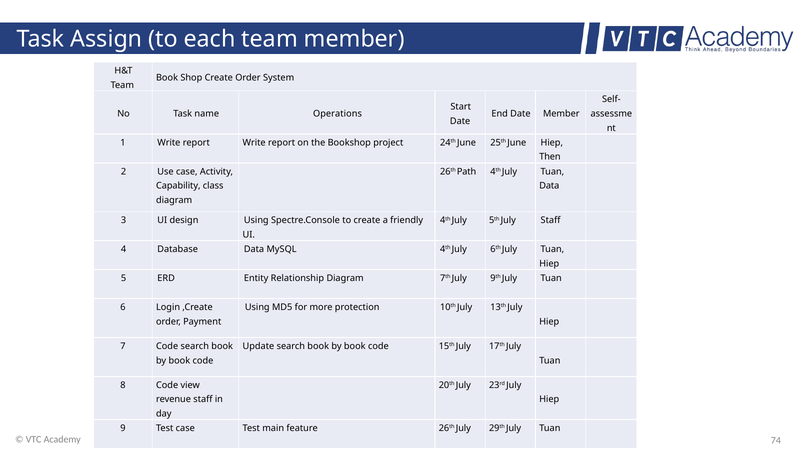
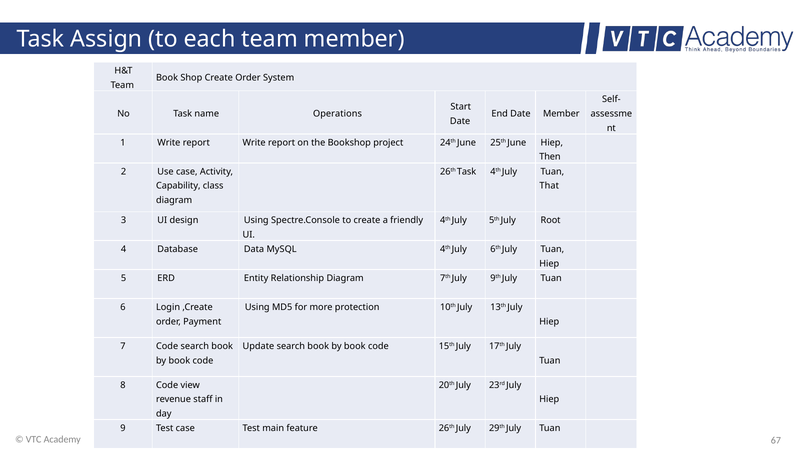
26th Path: Path -> Task
Data at (549, 186): Data -> That
July Staff: Staff -> Root
74: 74 -> 67
